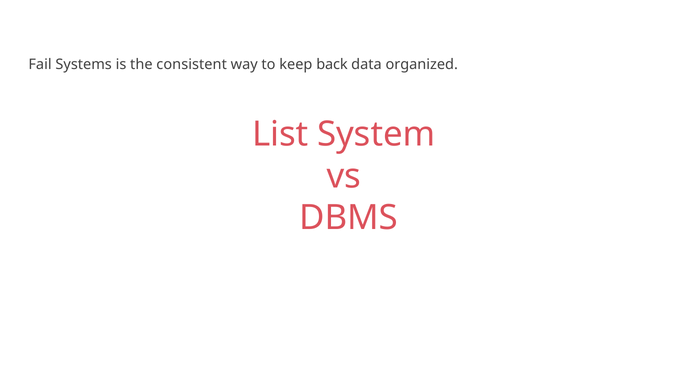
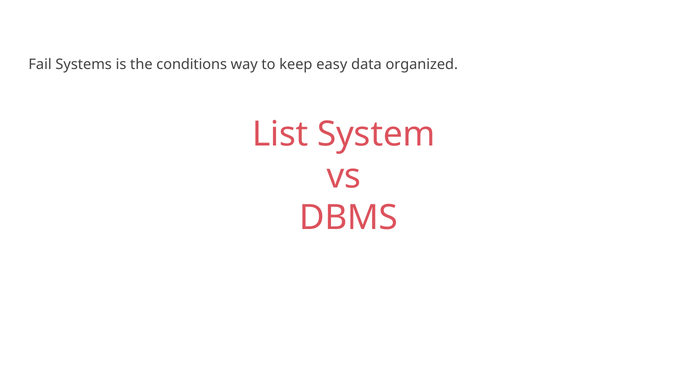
consistent: consistent -> conditions
back: back -> easy
